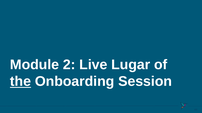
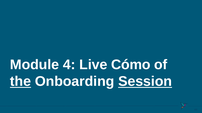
2: 2 -> 4
Lugar: Lugar -> Cómo
Session underline: none -> present
